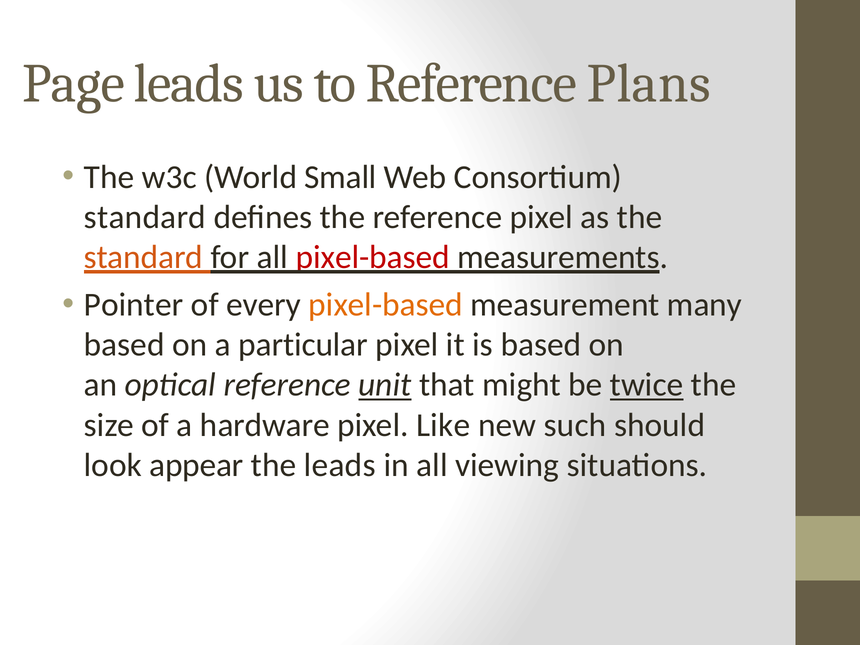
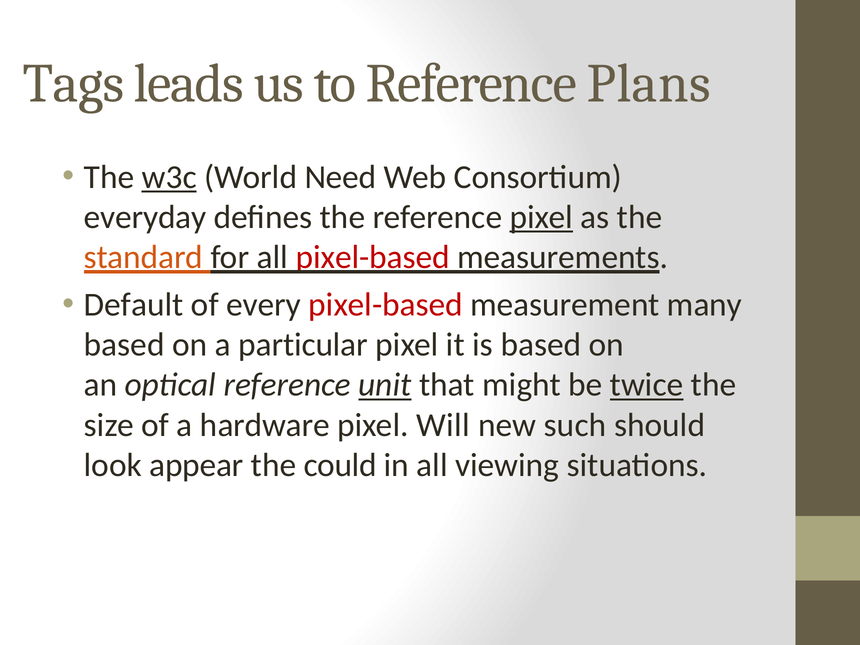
Page: Page -> Tags
w3c underline: none -> present
Small: Small -> Need
standard at (145, 217): standard -> everyday
pixel at (541, 217) underline: none -> present
Pointer: Pointer -> Default
pixel-based at (386, 305) colour: orange -> red
Like: Like -> Will
the leads: leads -> could
